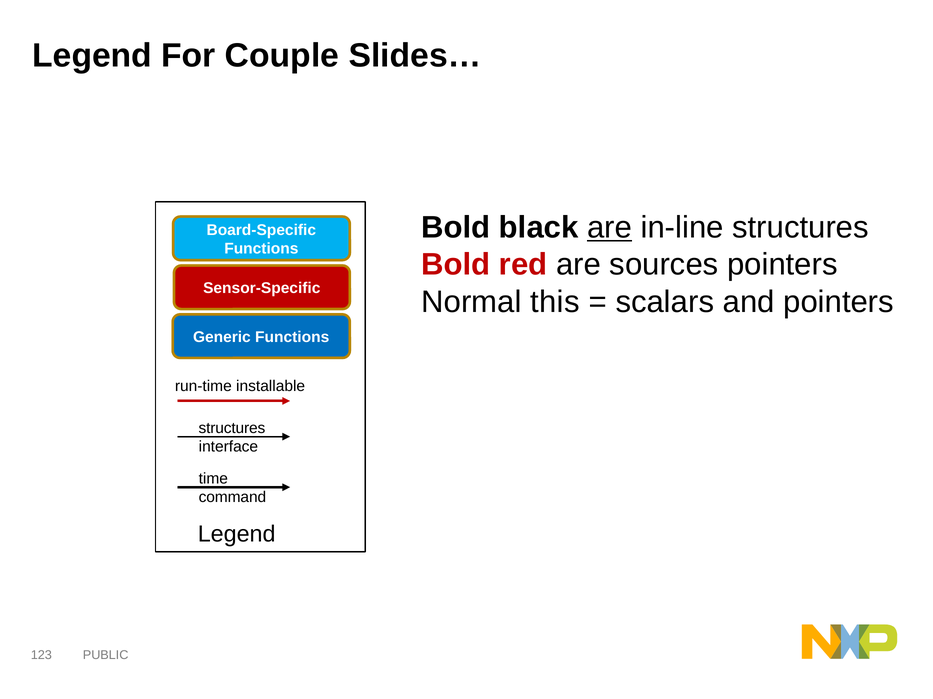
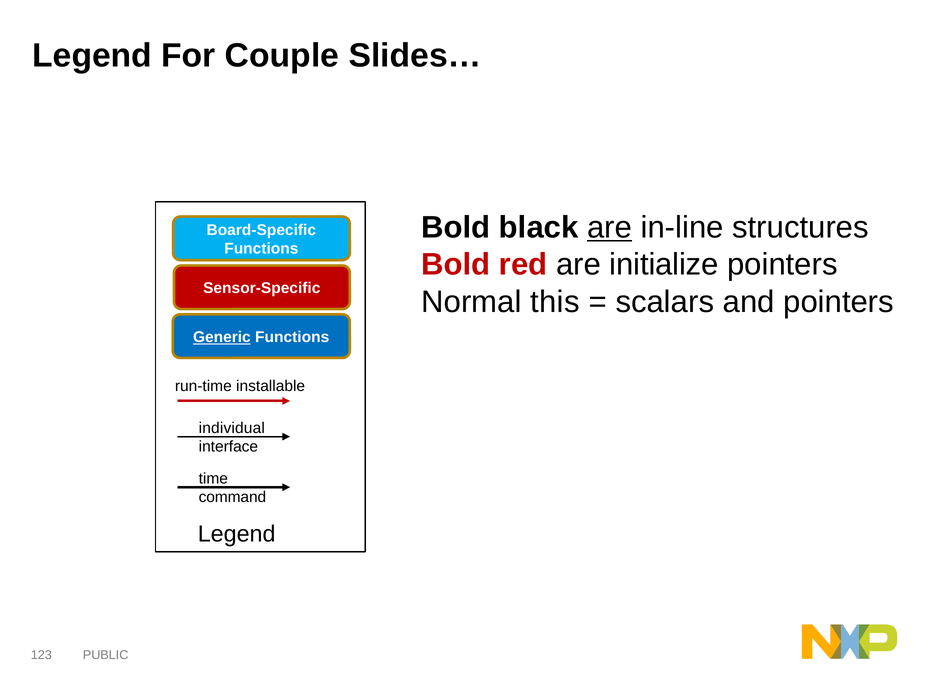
sources: sources -> initialize
Generic underline: none -> present
structures at (232, 428): structures -> individual
